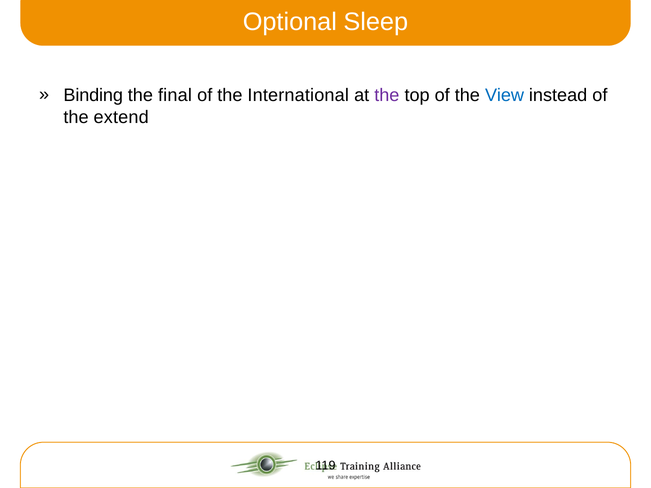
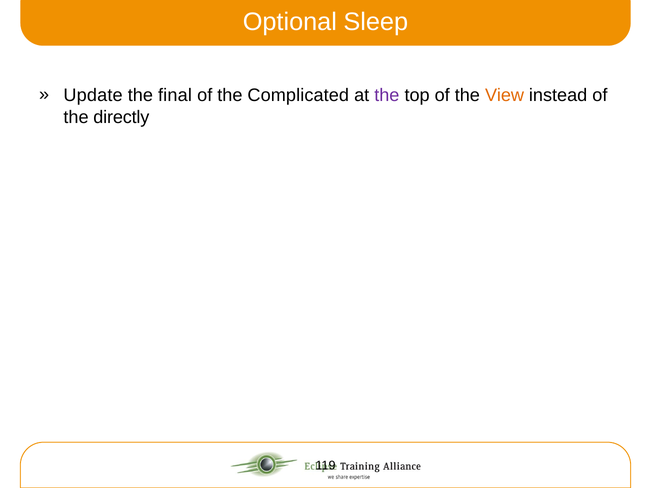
Binding: Binding -> Update
International: International -> Complicated
View colour: blue -> orange
extend: extend -> directly
